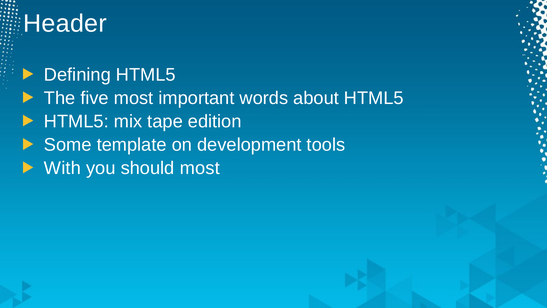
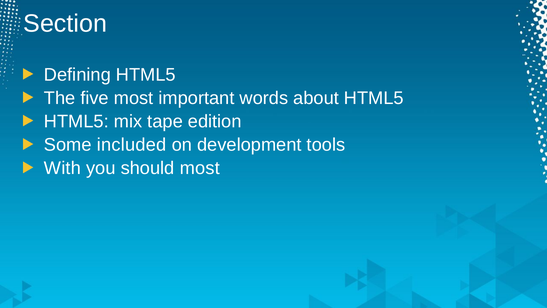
Header: Header -> Section
template: template -> included
